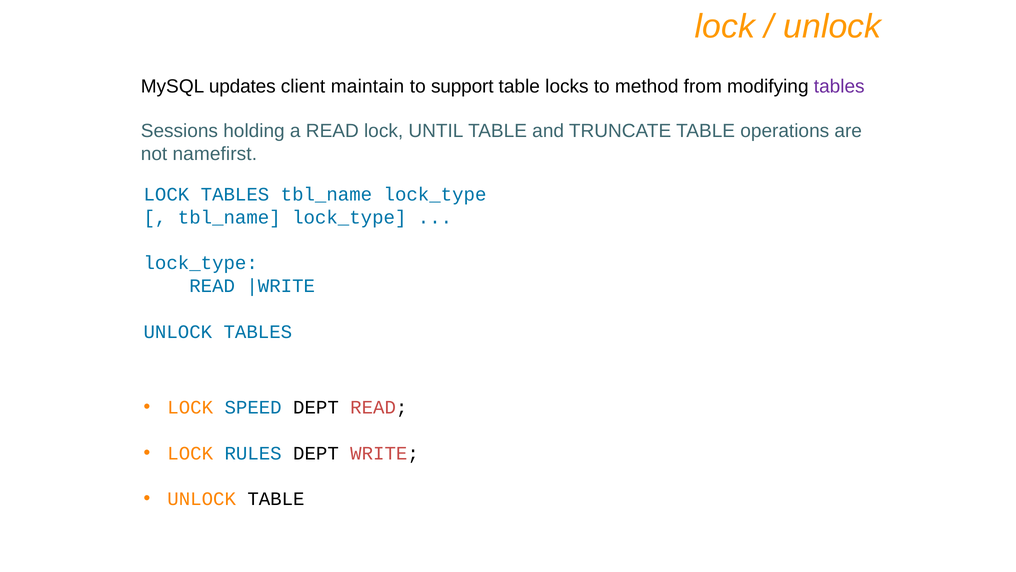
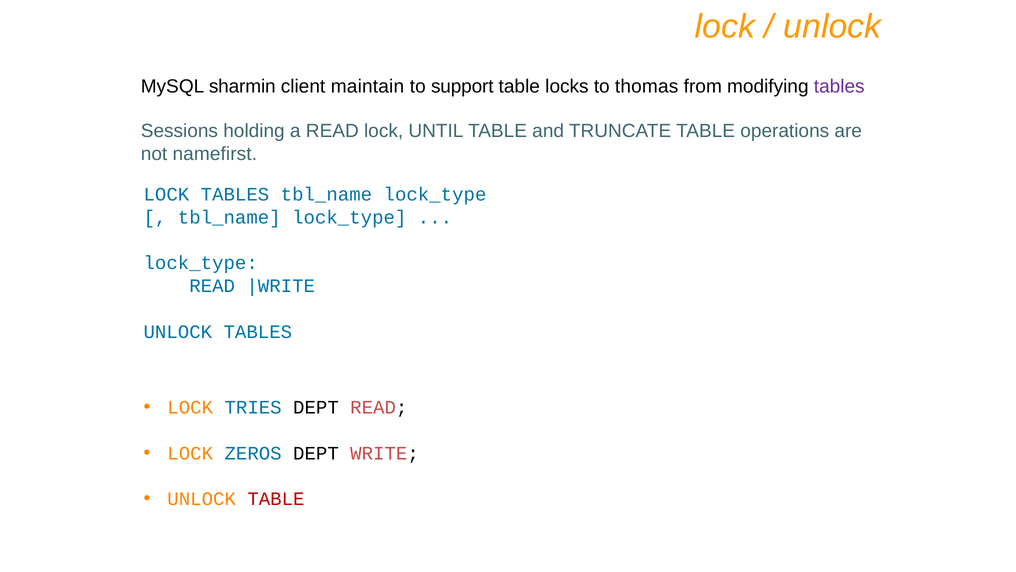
updates: updates -> sharmin
method: method -> thomas
SPEED: SPEED -> TRIES
RULES: RULES -> ZEROS
TABLE at (276, 499) colour: black -> red
